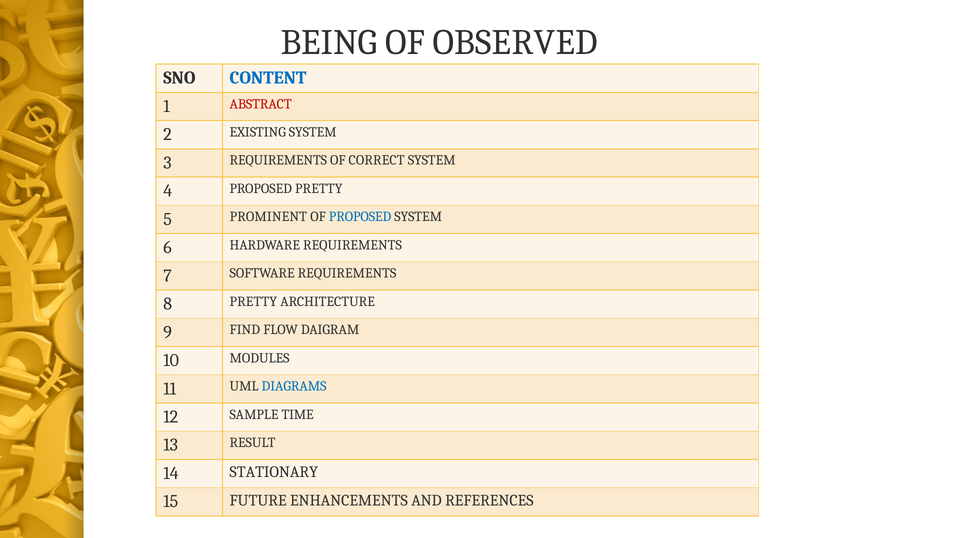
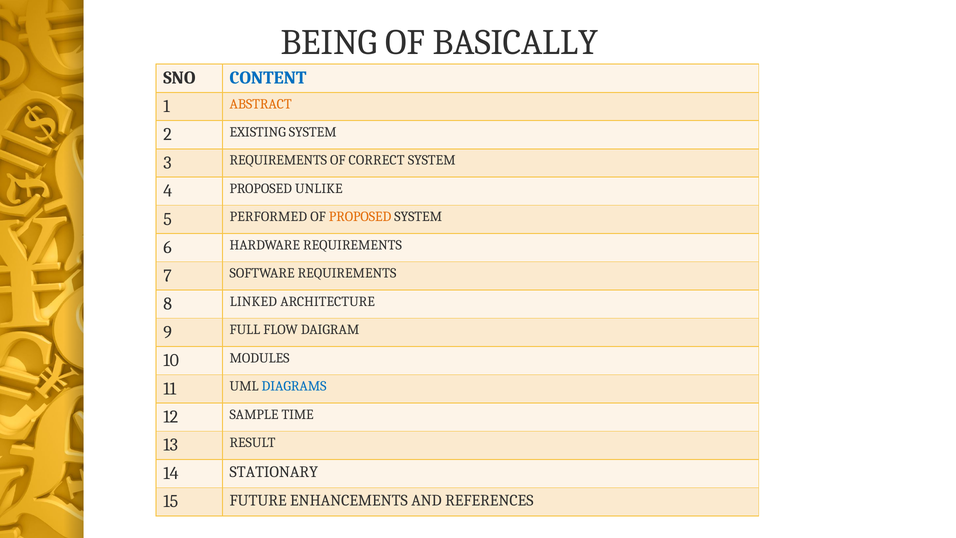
OBSERVED: OBSERVED -> BASICALLY
ABSTRACT colour: red -> orange
PROPOSED PRETTY: PRETTY -> UNLIKE
PROMINENT: PROMINENT -> PERFORMED
PROPOSED at (360, 217) colour: blue -> orange
8 PRETTY: PRETTY -> LINKED
FIND: FIND -> FULL
